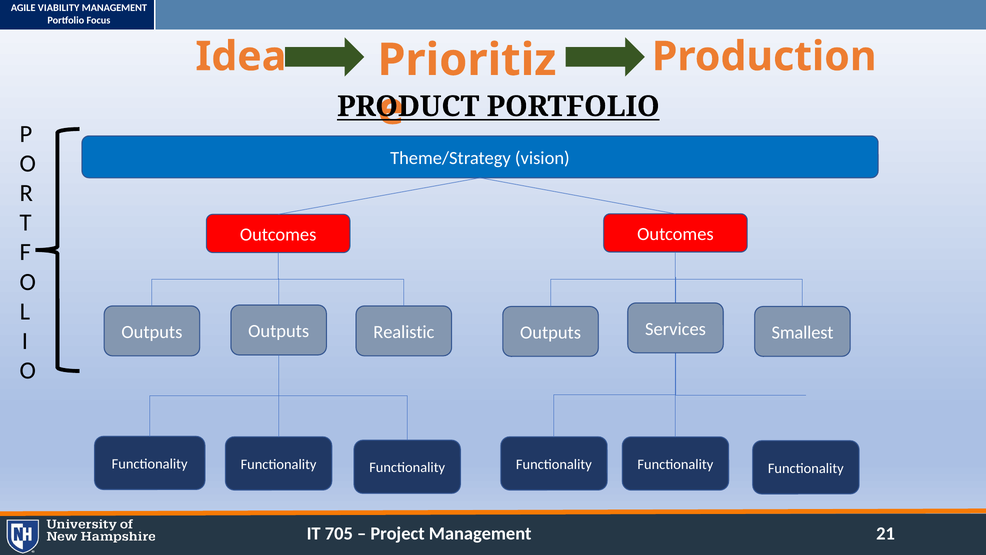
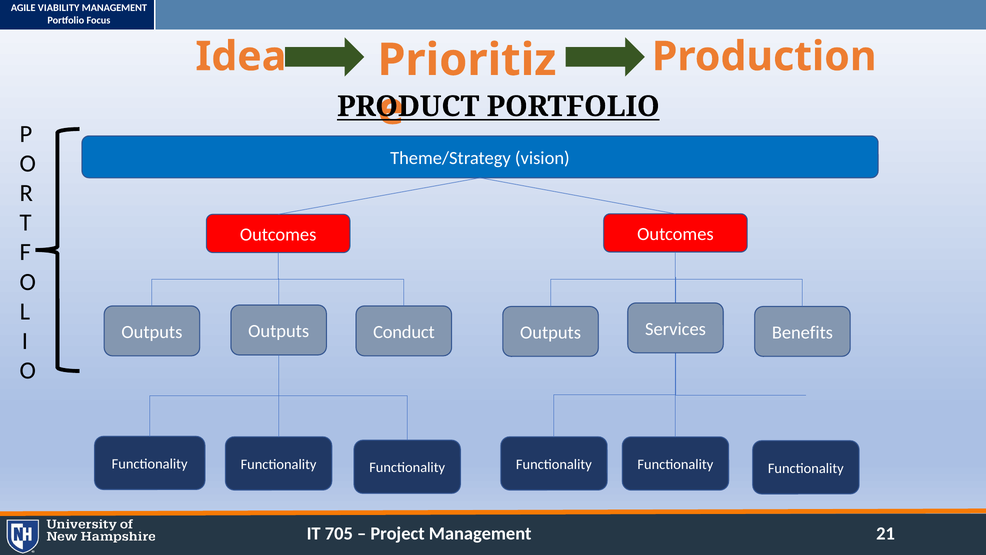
Realistic: Realistic -> Conduct
Smallest: Smallest -> Benefits
